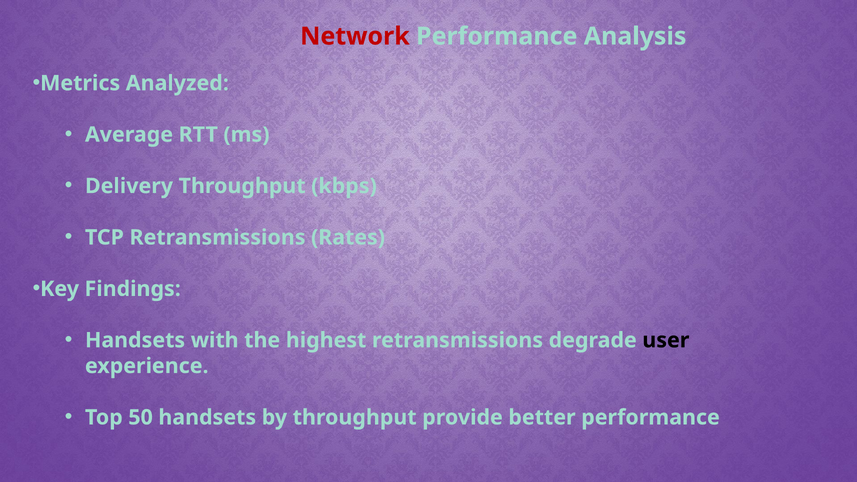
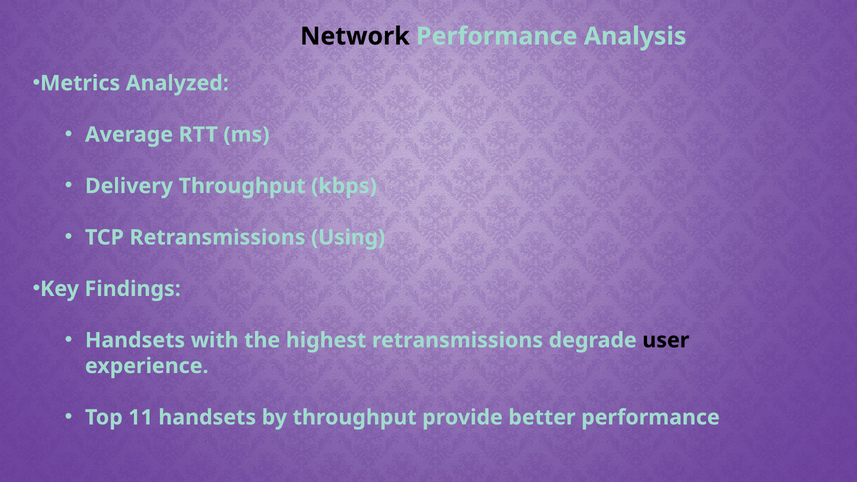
Network colour: red -> black
Rates: Rates -> Using
50: 50 -> 11
